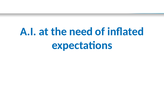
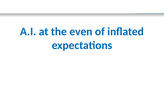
need: need -> even
